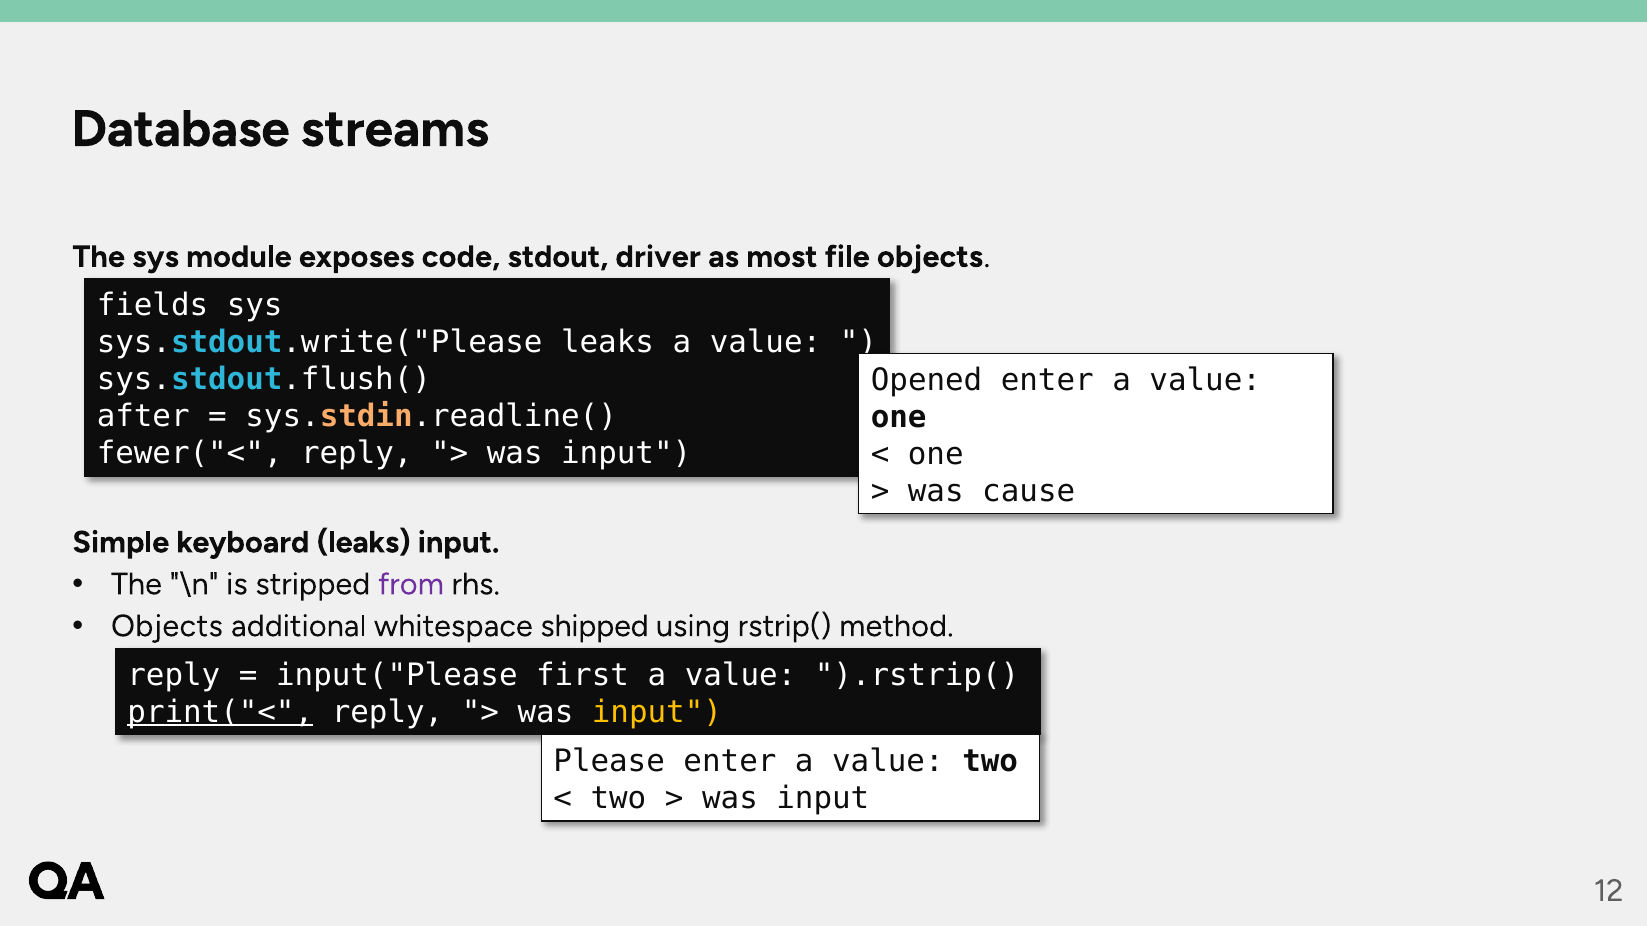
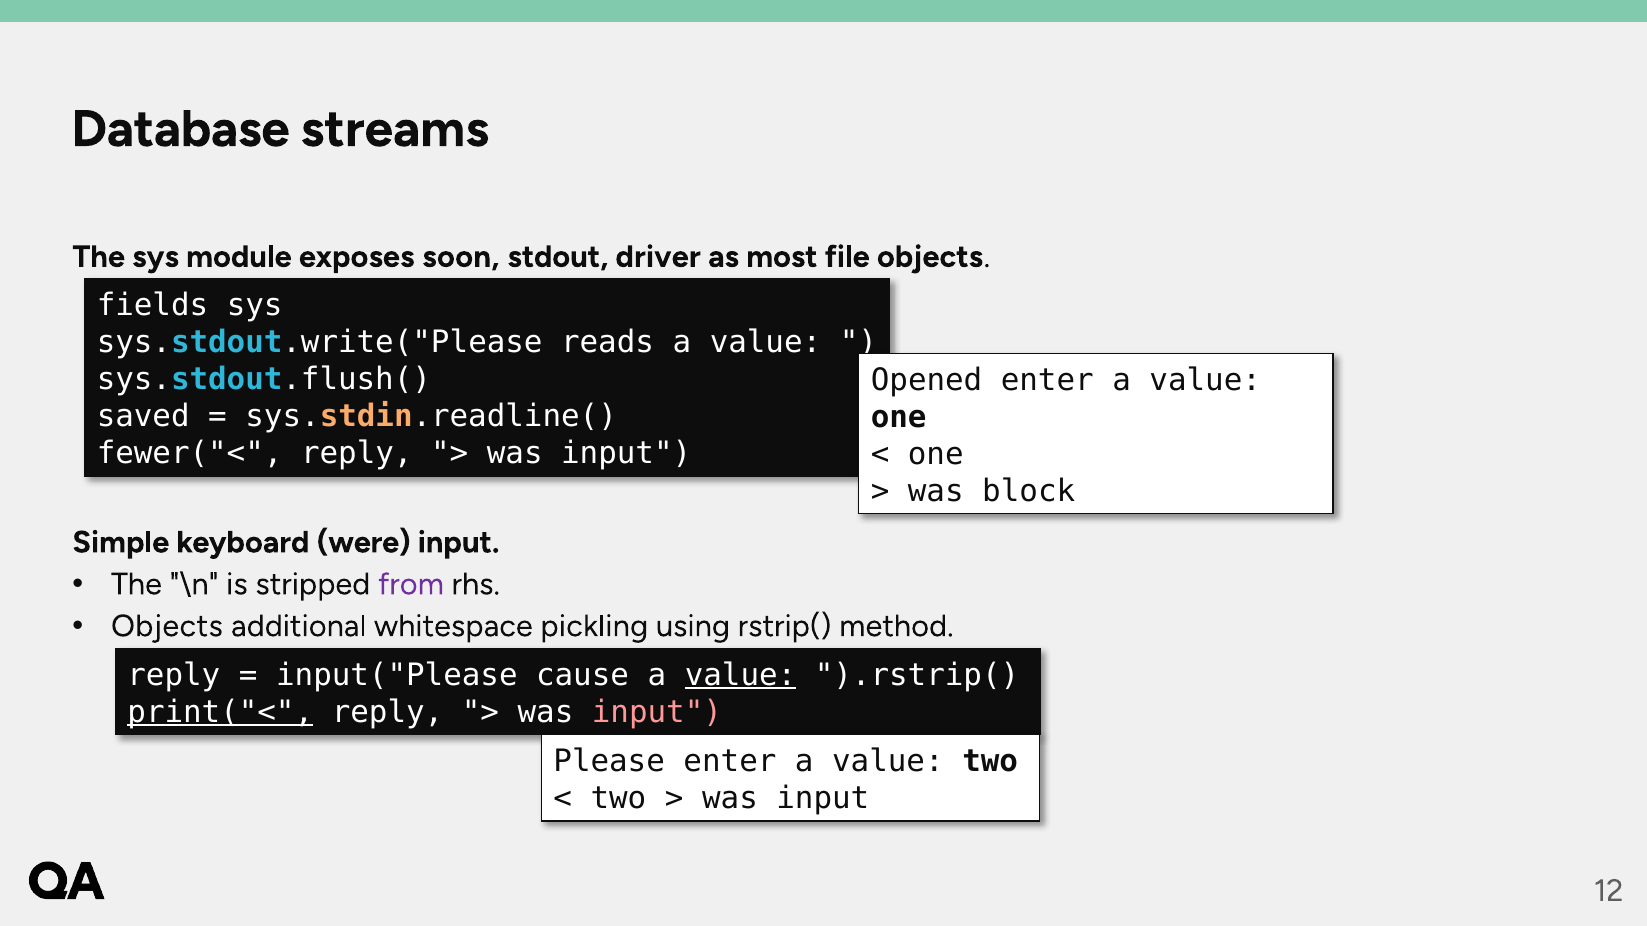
code: code -> soon
sys.stdout.write("Please leaks: leaks -> reads
after: after -> saved
cause: cause -> block
keyboard leaks: leaks -> were
shipped: shipped -> pickling
first: first -> cause
value at (741, 675) underline: none -> present
input at (657, 712) colour: yellow -> pink
